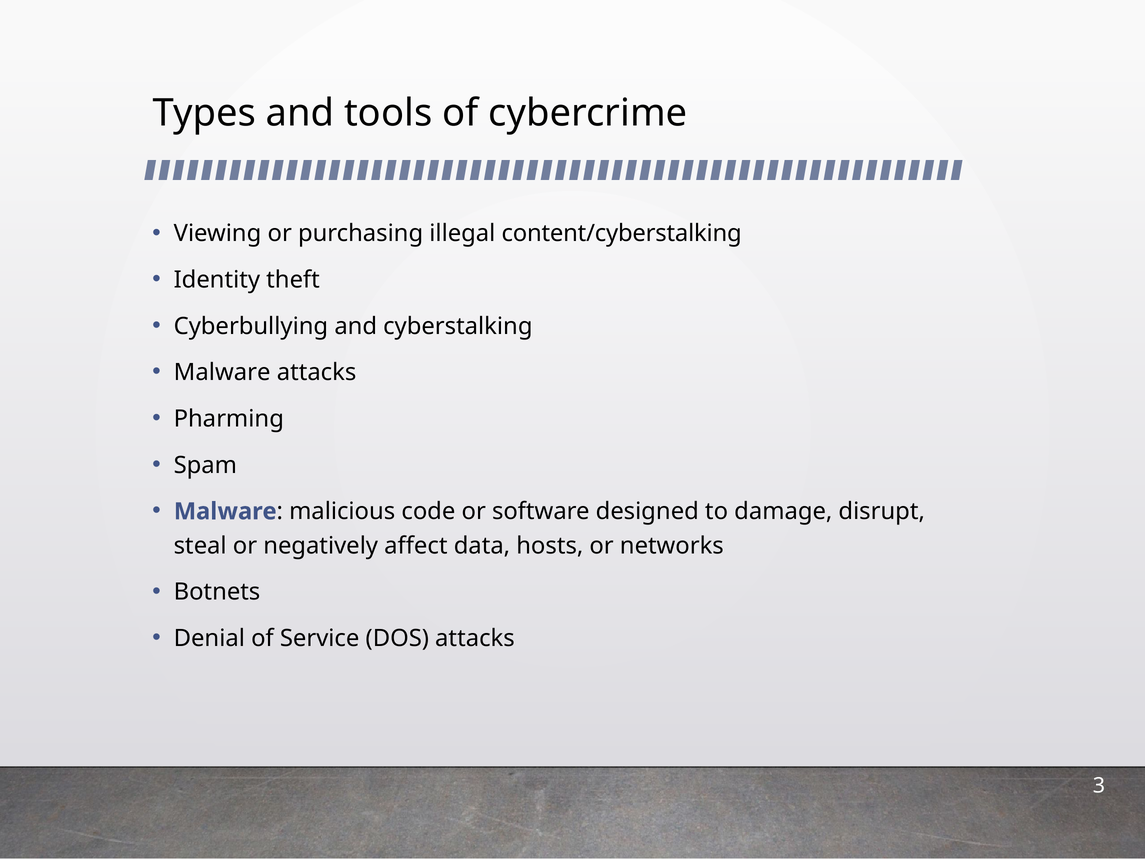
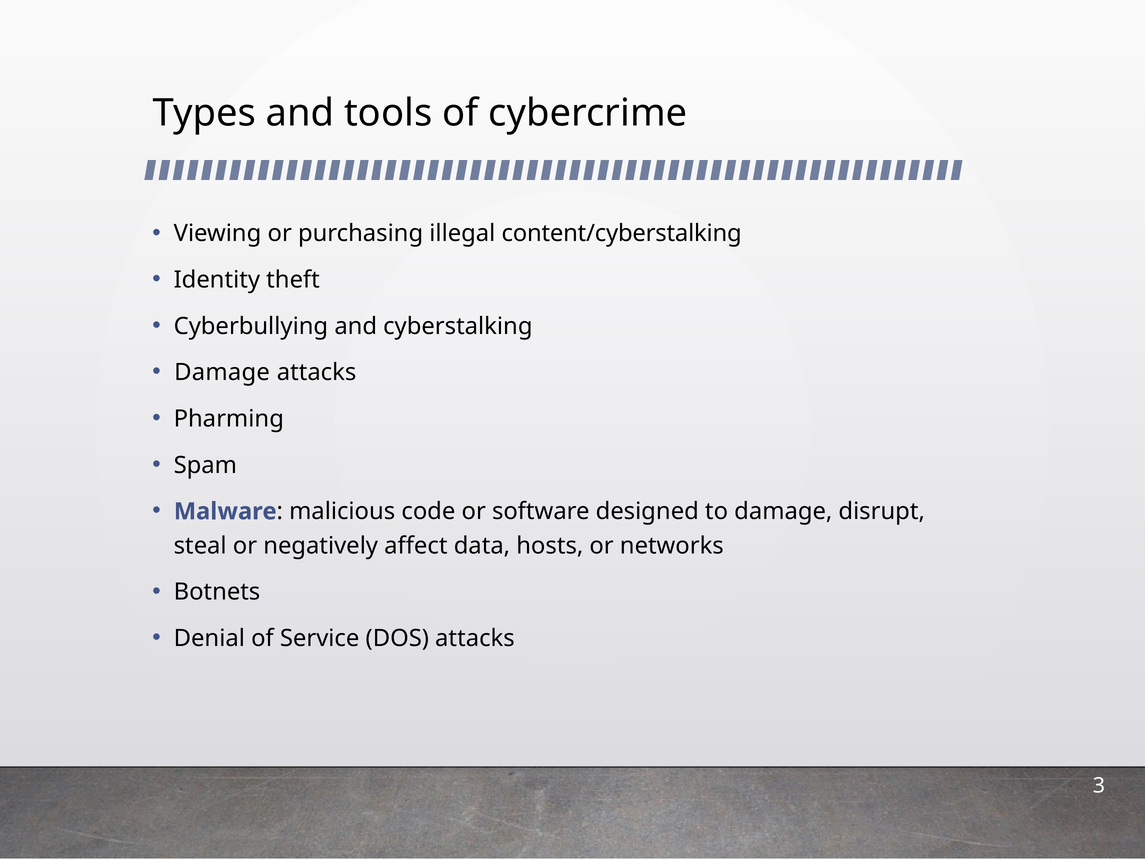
Malware at (222, 372): Malware -> Damage
